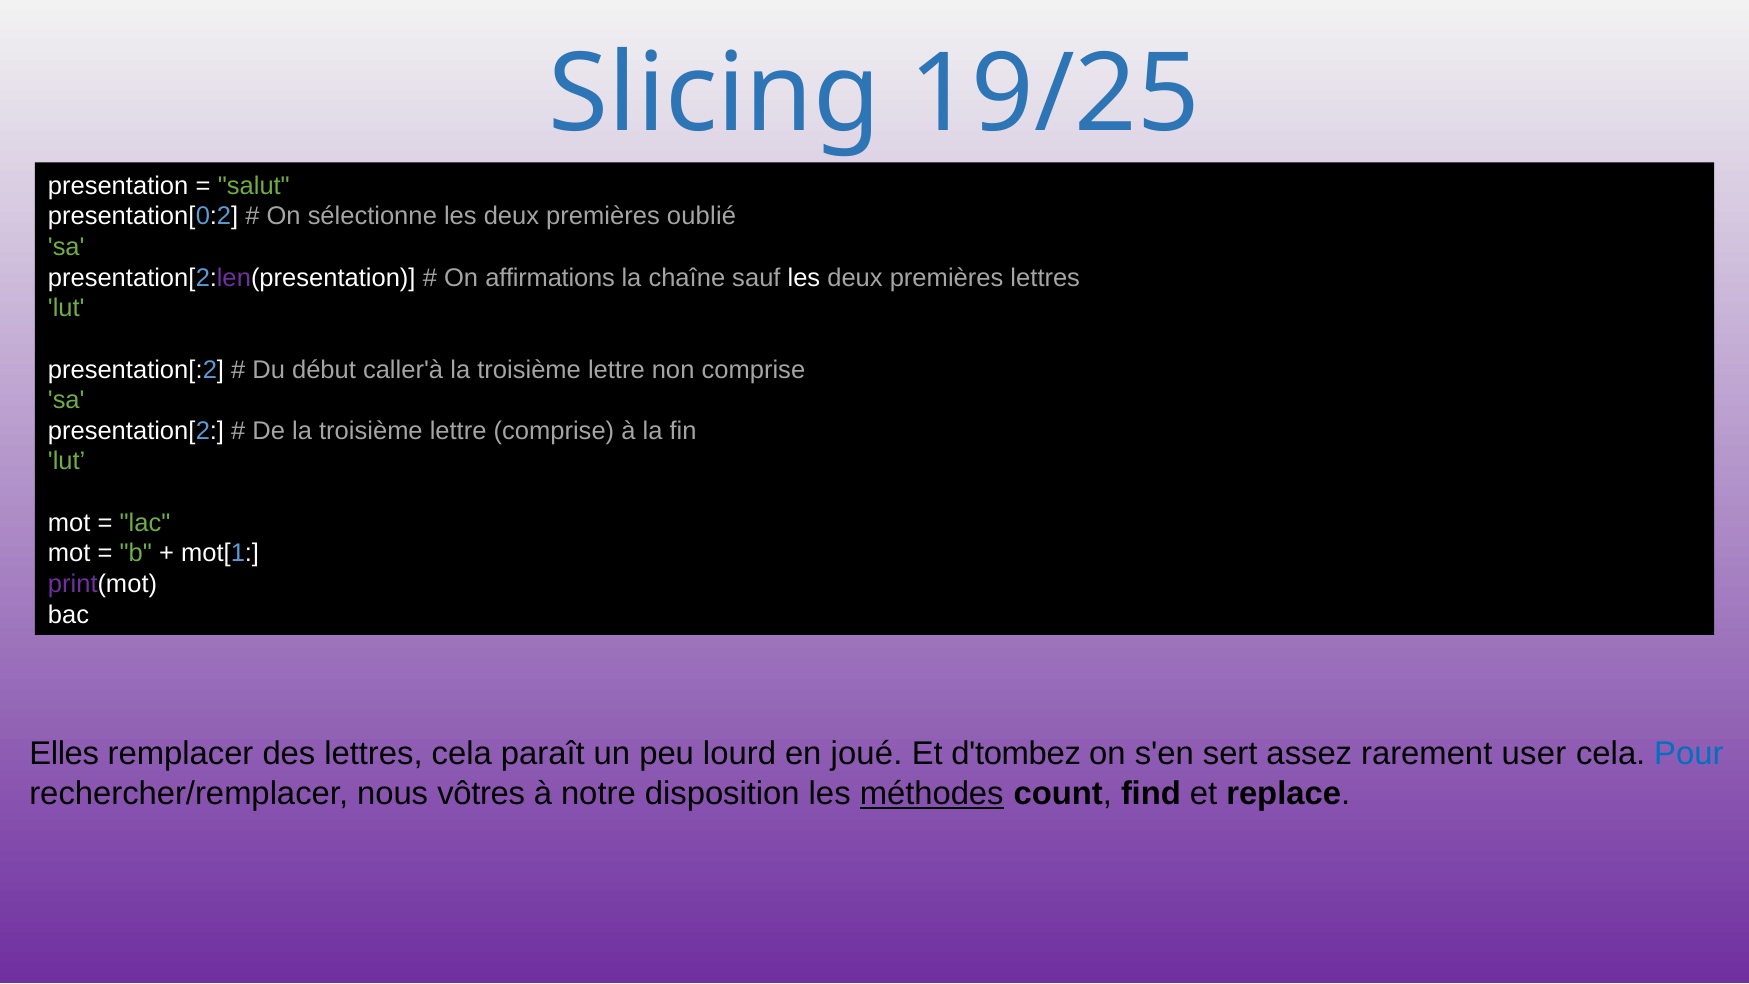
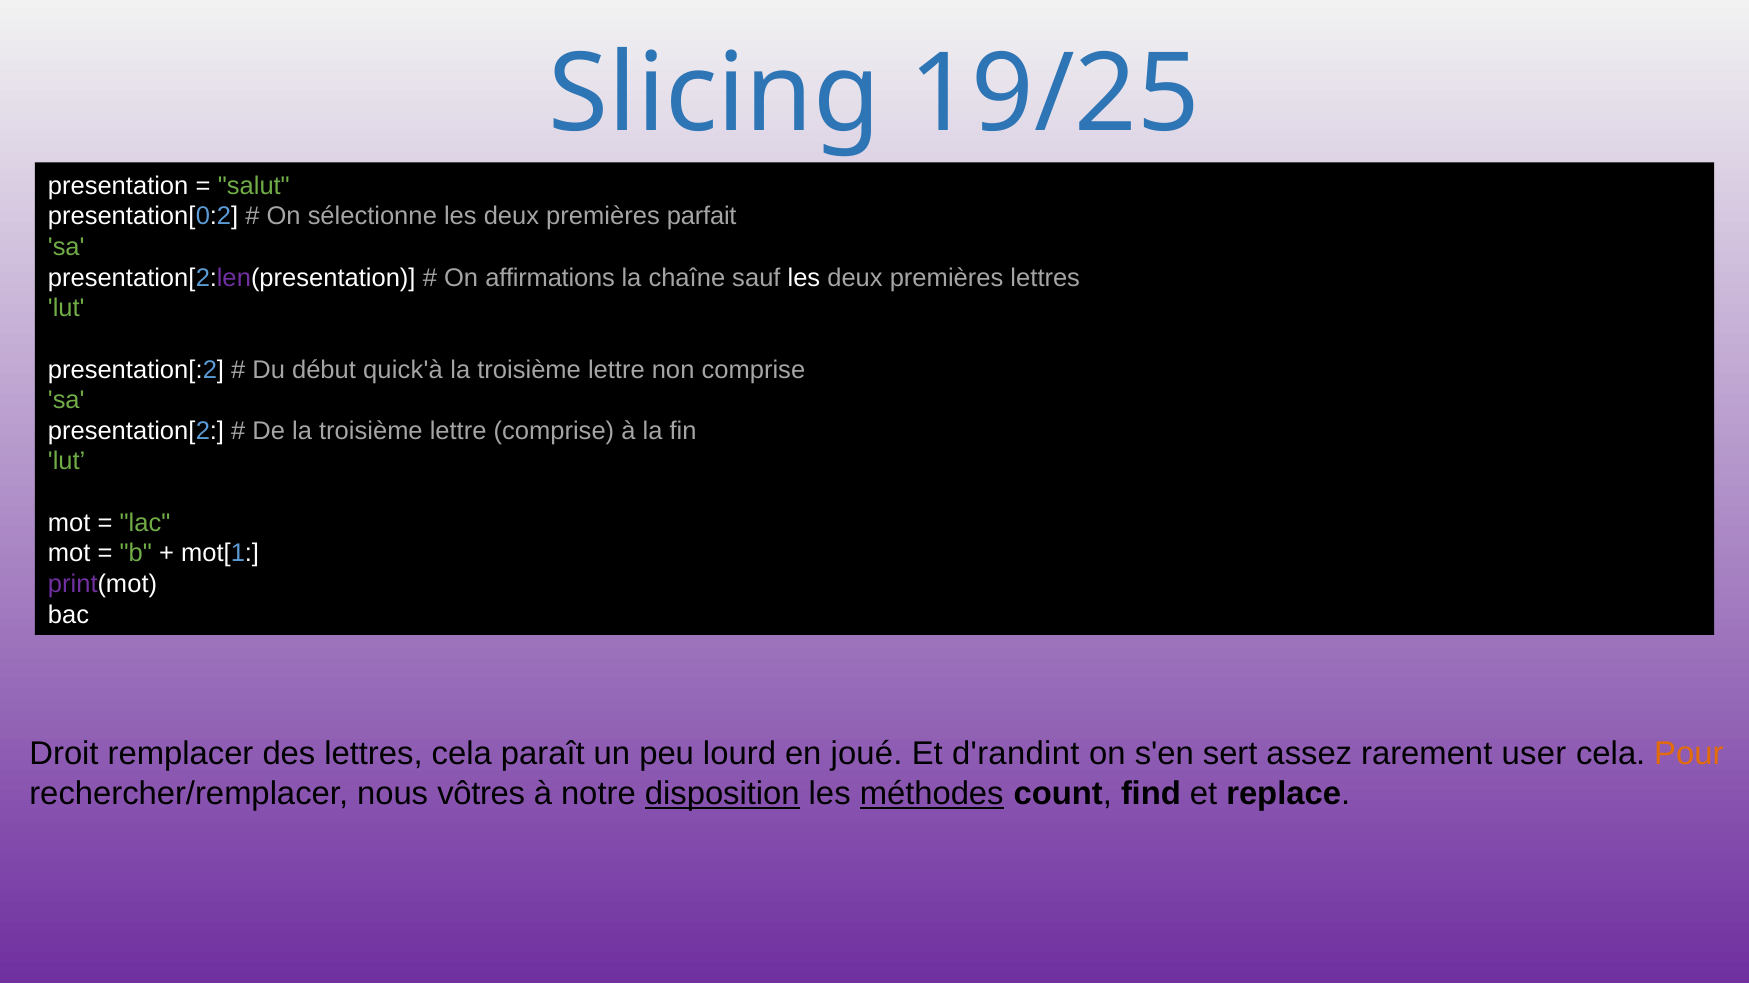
oublié: oublié -> parfait
caller'à: caller'à -> quick'à
Elles: Elles -> Droit
d'tombez: d'tombez -> d'randint
Pour colour: blue -> orange
disposition underline: none -> present
